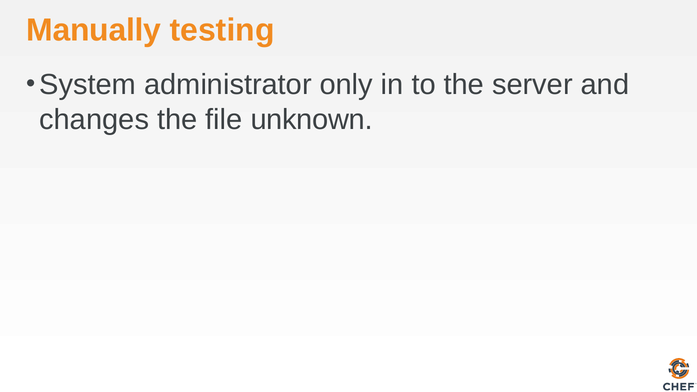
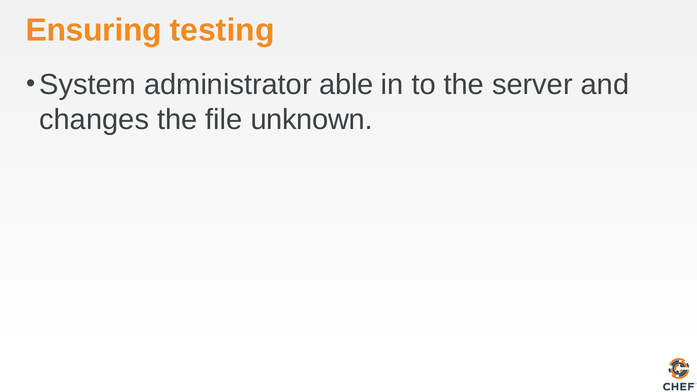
Manually: Manually -> Ensuring
only: only -> able
